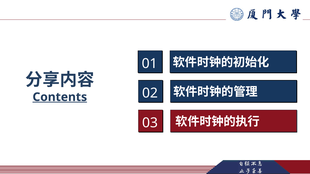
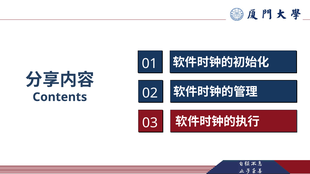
Contents underline: present -> none
